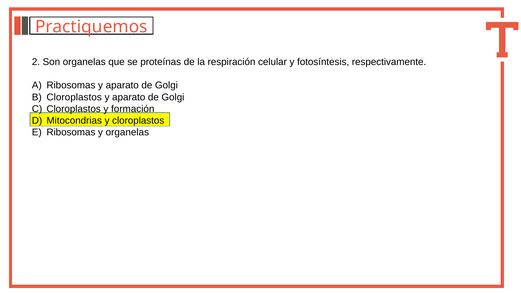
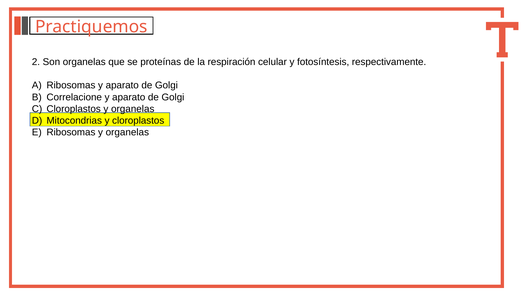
Cloroplastos at (74, 97): Cloroplastos -> Correlacione
Cloroplastos y formación: formación -> organelas
